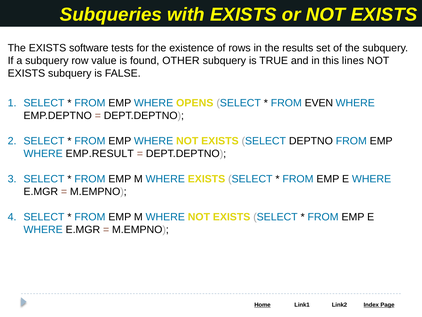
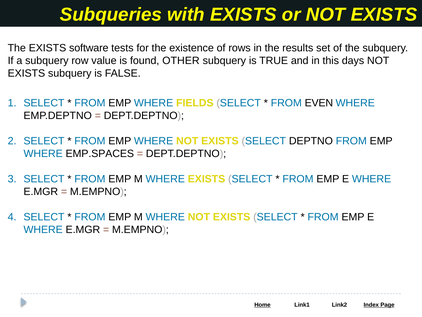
lines: lines -> days
OPENS: OPENS -> FIELDS
EMP.RESULT: EMP.RESULT -> EMP.SPACES
